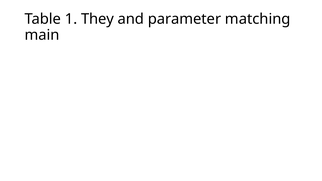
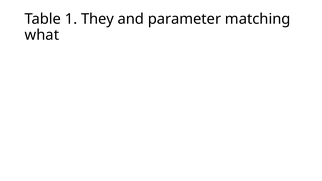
main: main -> what
